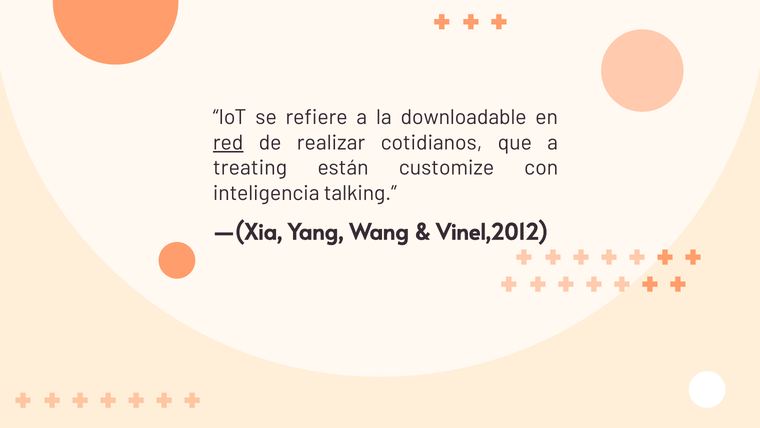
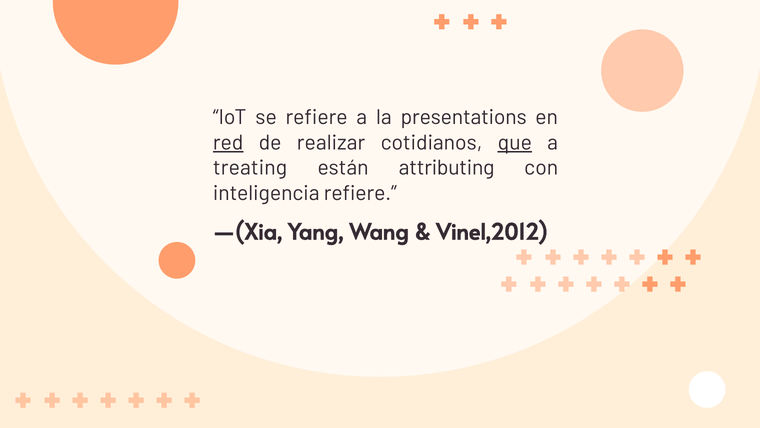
downloadable: downloadable -> presentations
que underline: none -> present
customize: customize -> attributing
inteligencia talking: talking -> refiere
